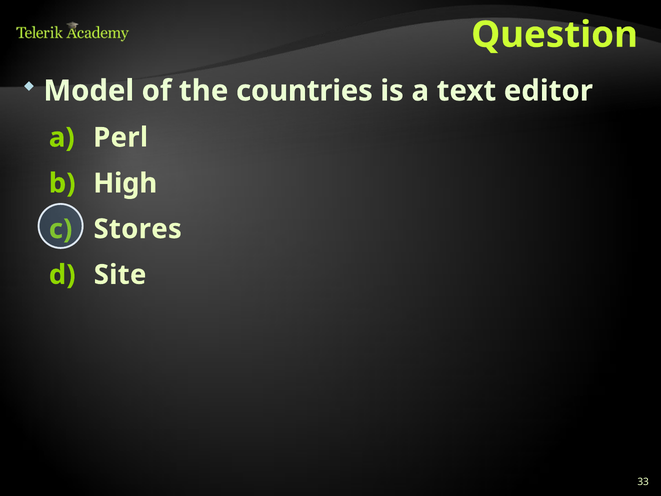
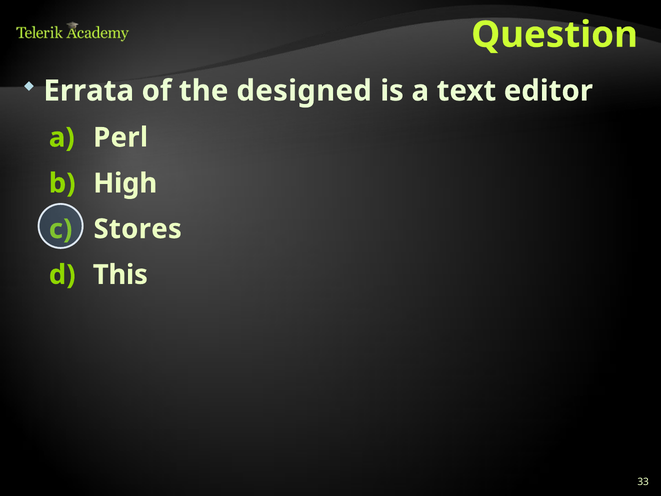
Model: Model -> Errata
countries: countries -> designed
Site: Site -> This
